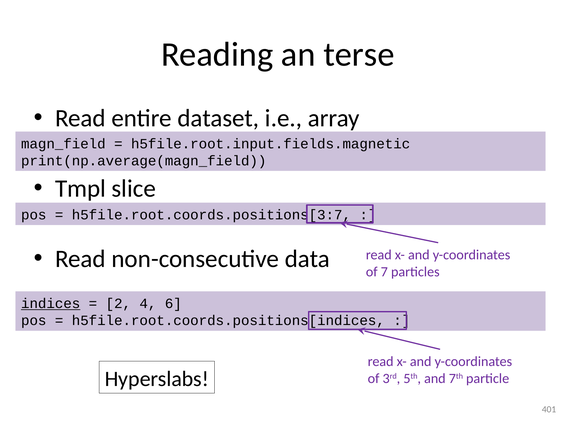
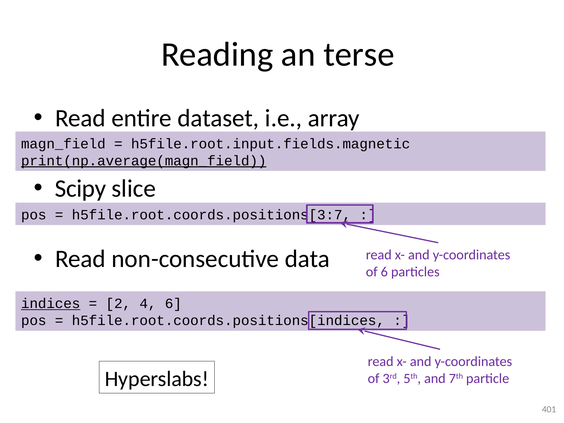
print(np.average(magn_field underline: none -> present
Tmpl: Tmpl -> Scipy
of 7: 7 -> 6
